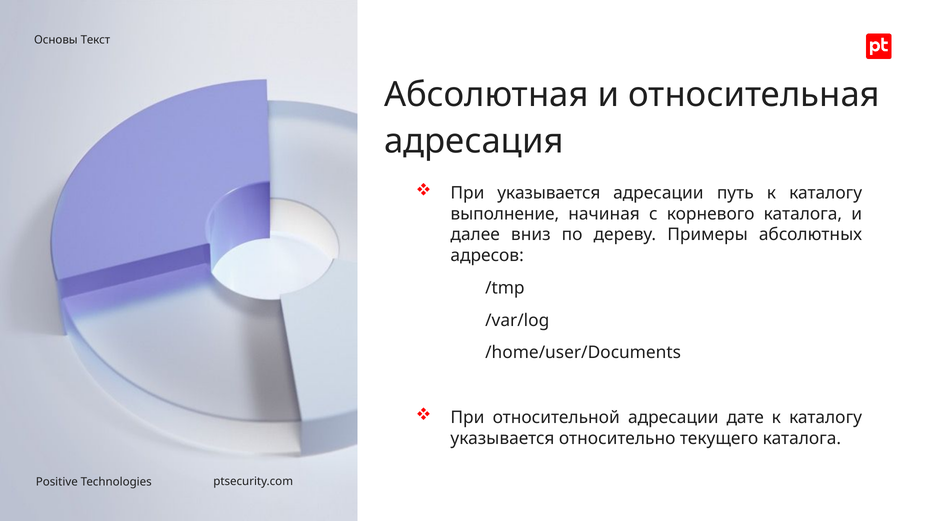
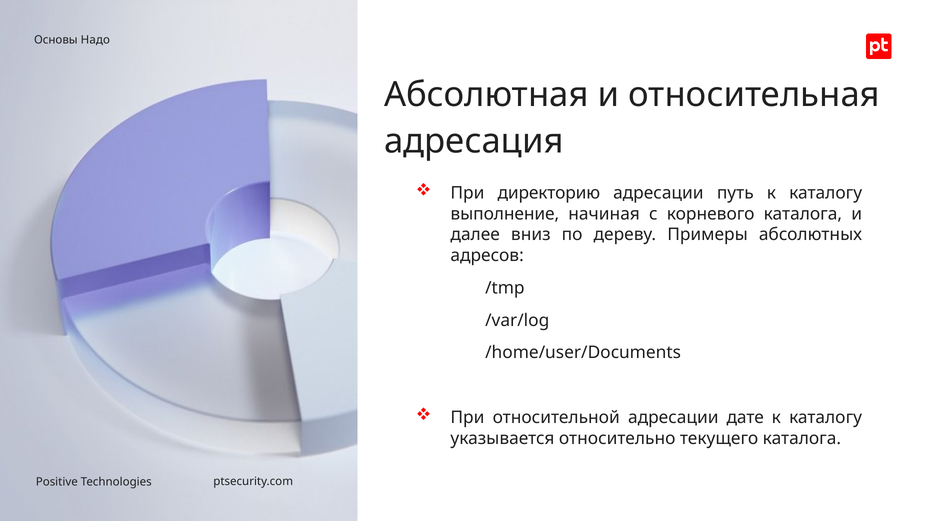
Текст: Текст -> Надо
При указывается: указывается -> директорию
